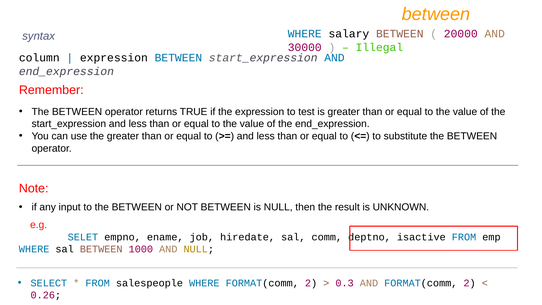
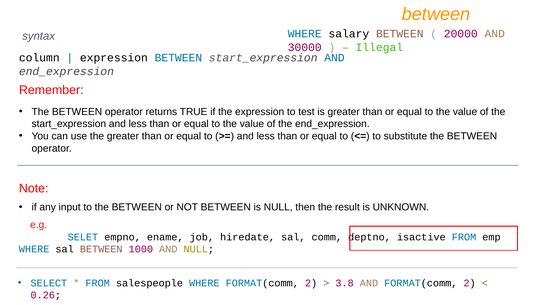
0.3: 0.3 -> 3.8
